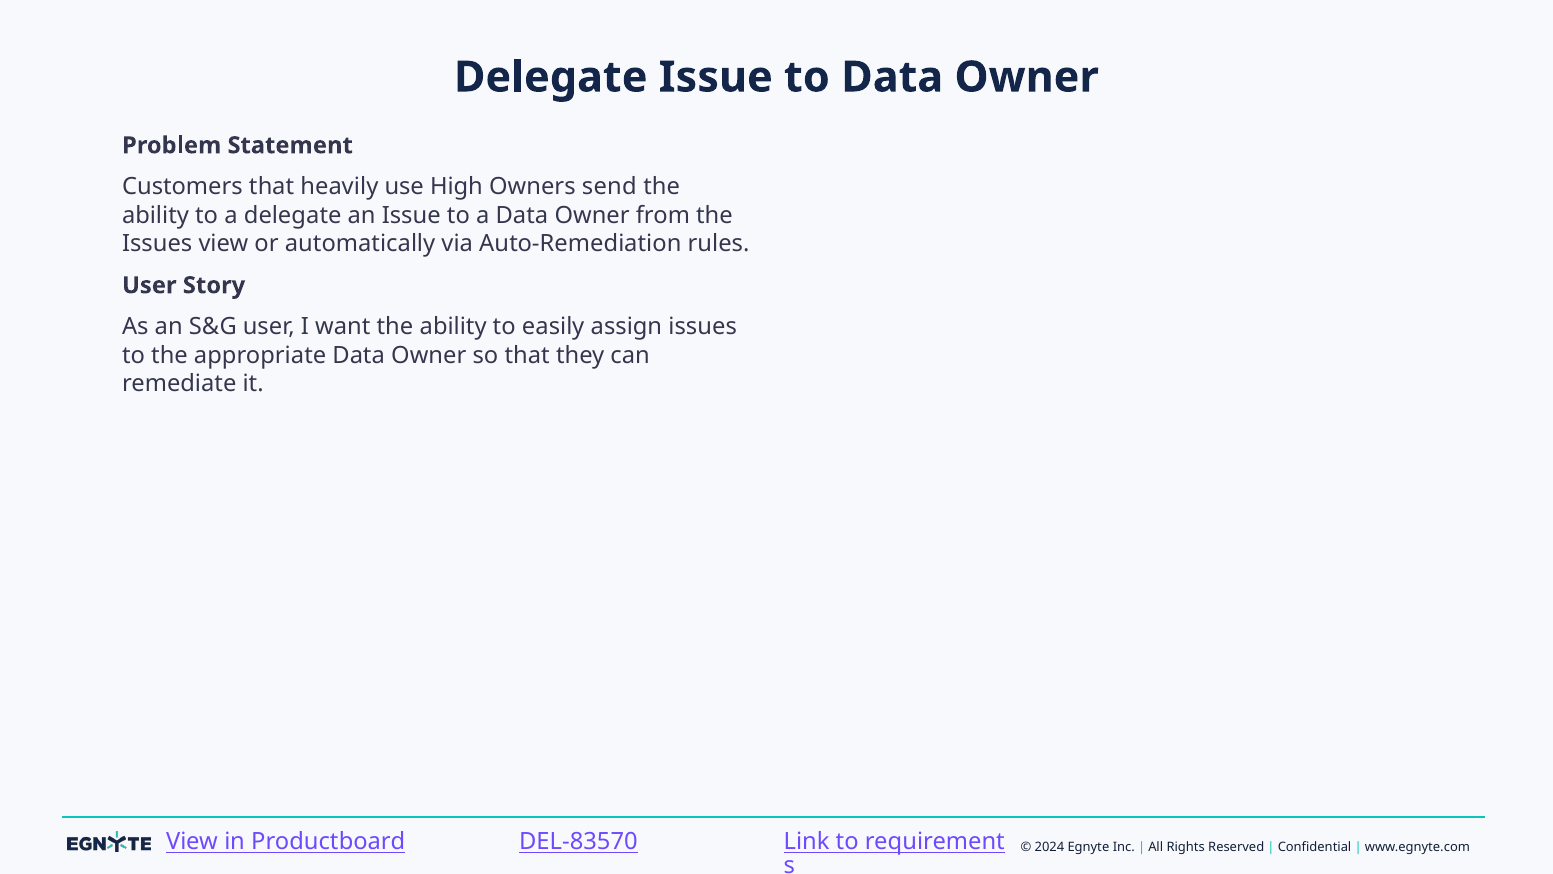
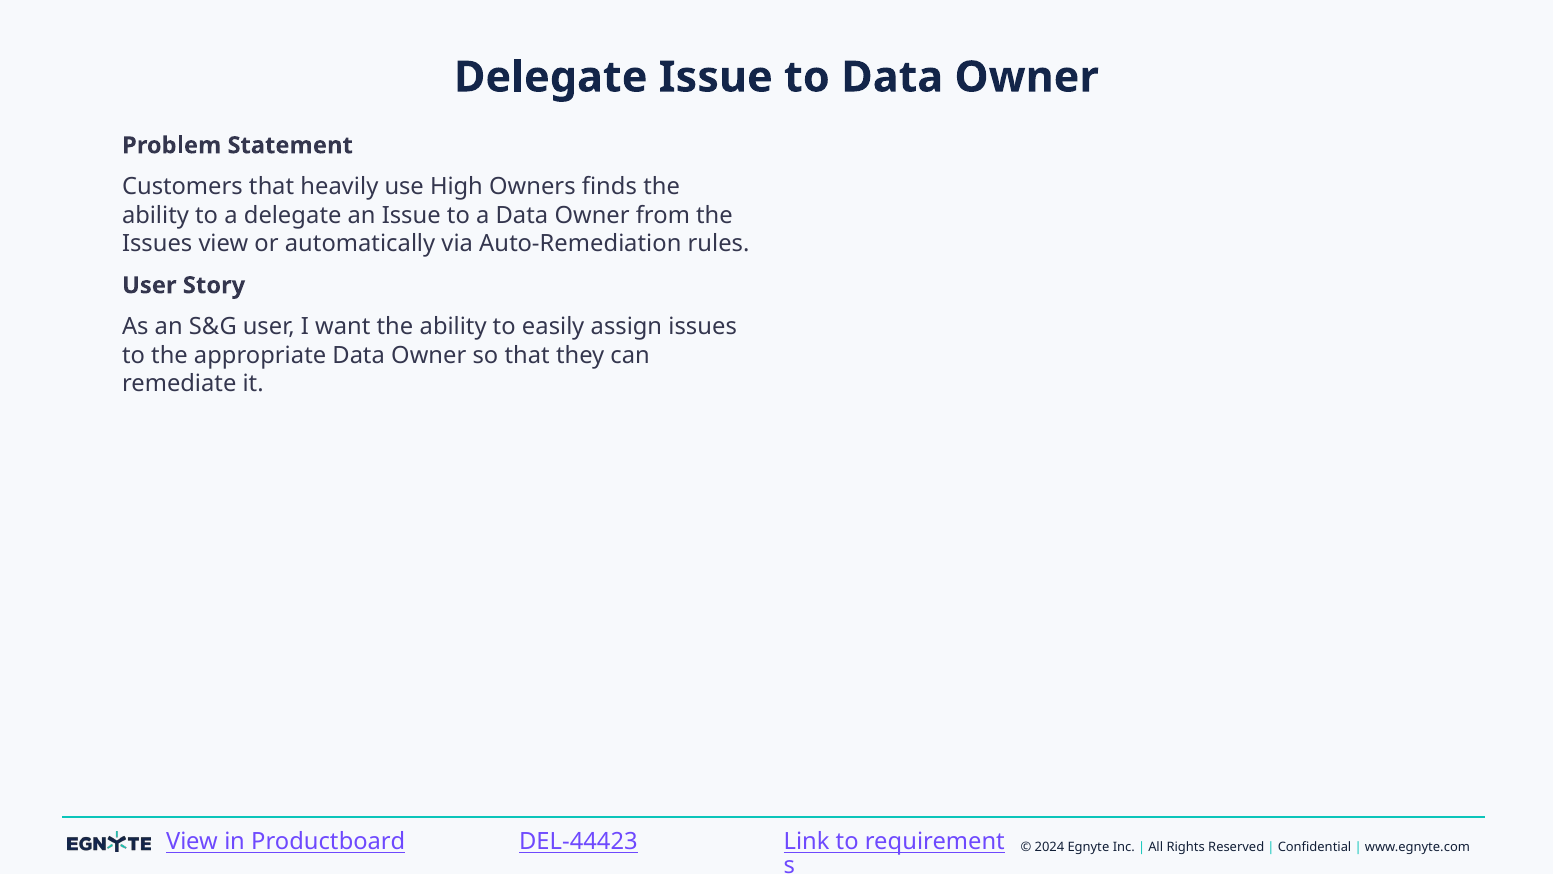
send: send -> finds
DEL-83570: DEL-83570 -> DEL-44423
